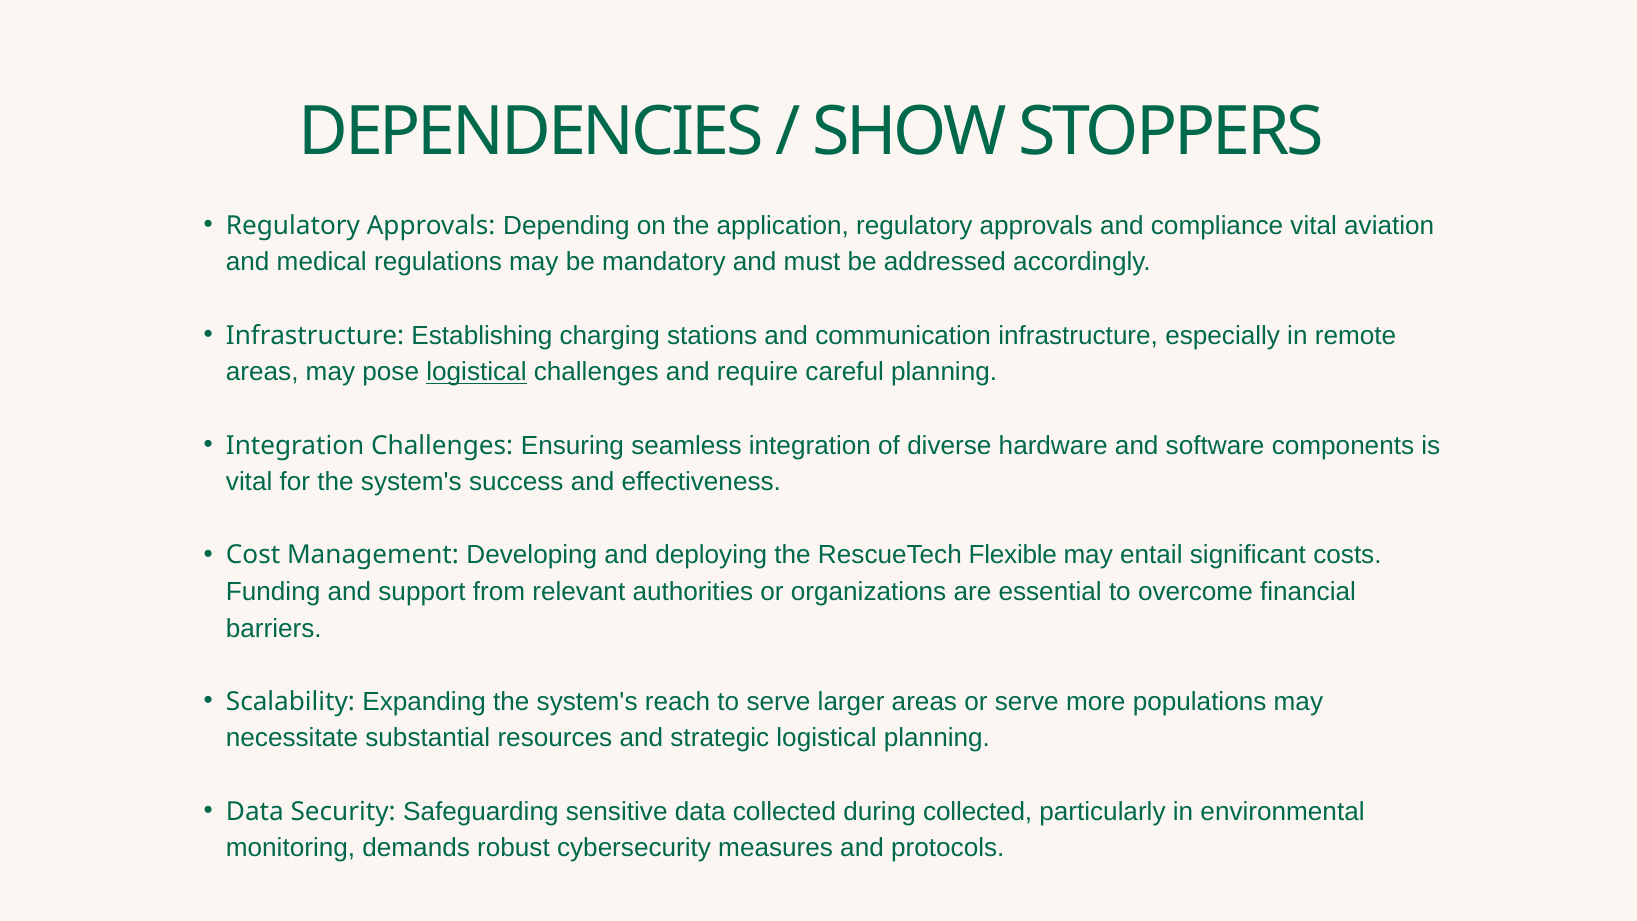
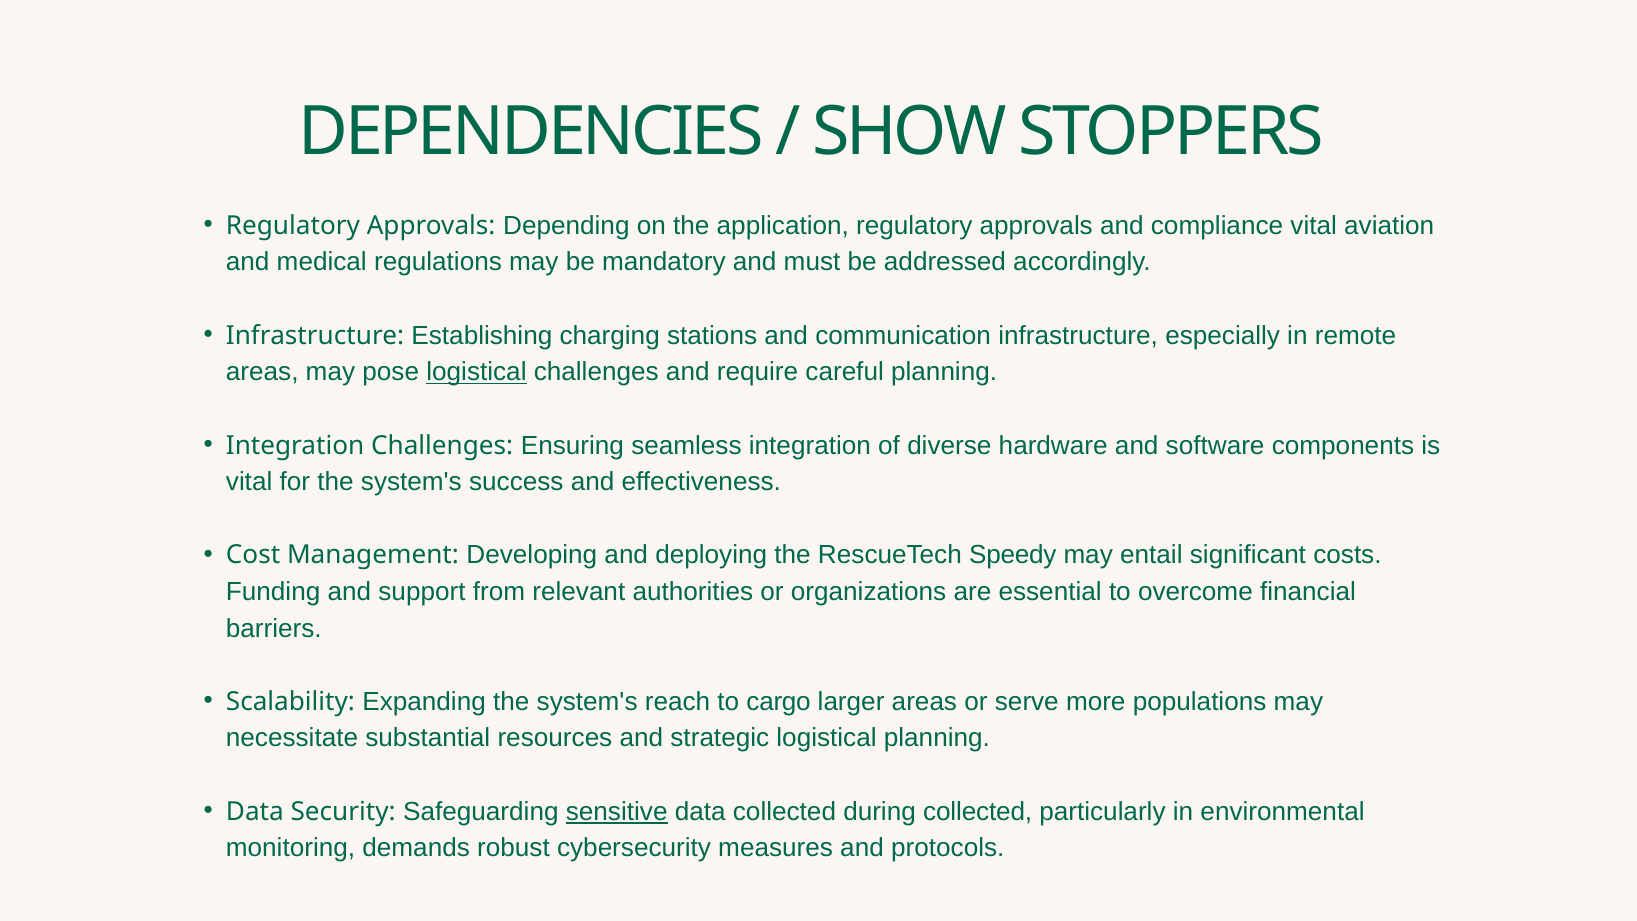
Flexible: Flexible -> Speedy
to serve: serve -> cargo
sensitive underline: none -> present
